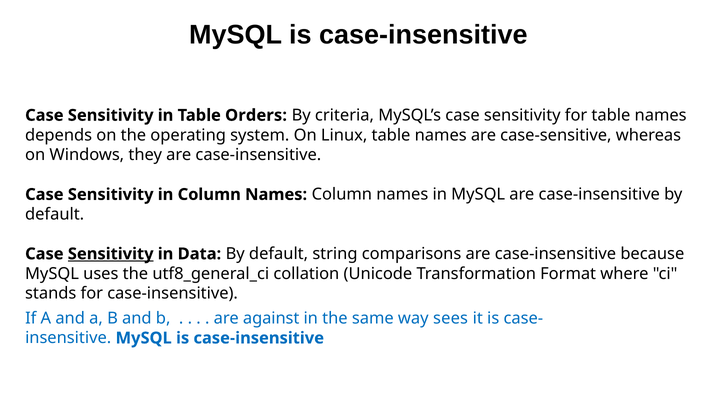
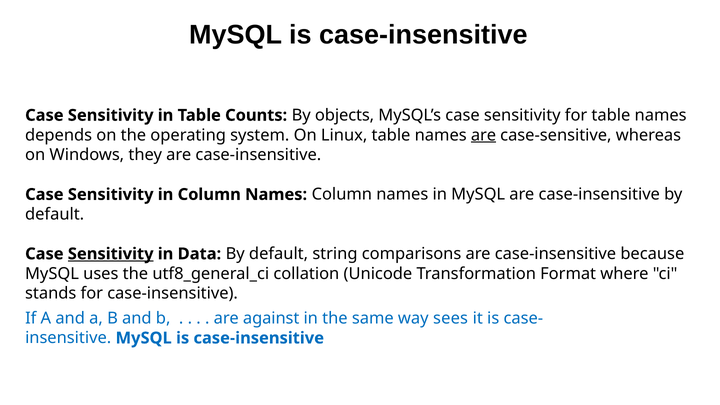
Orders: Orders -> Counts
criteria: criteria -> objects
are at (483, 135) underline: none -> present
